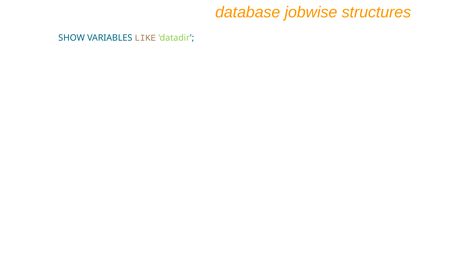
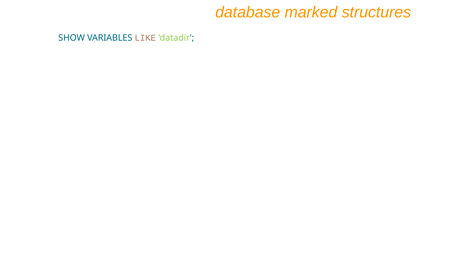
jobwise: jobwise -> marked
